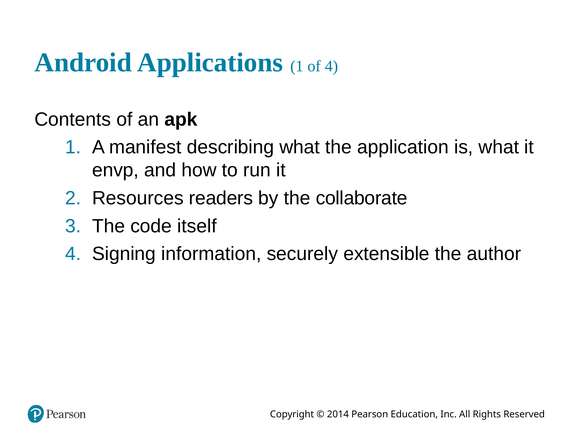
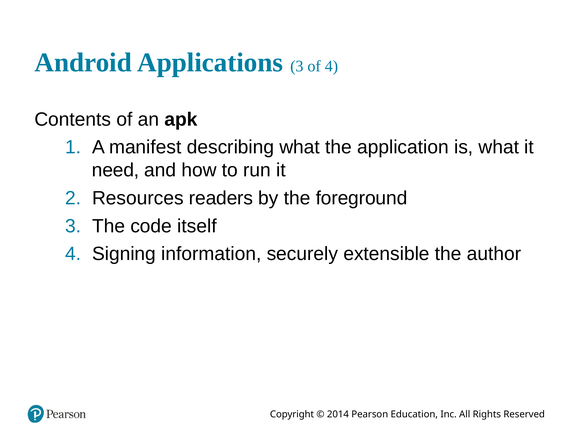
Applications 1: 1 -> 3
envp: envp -> need
collaborate: collaborate -> foreground
